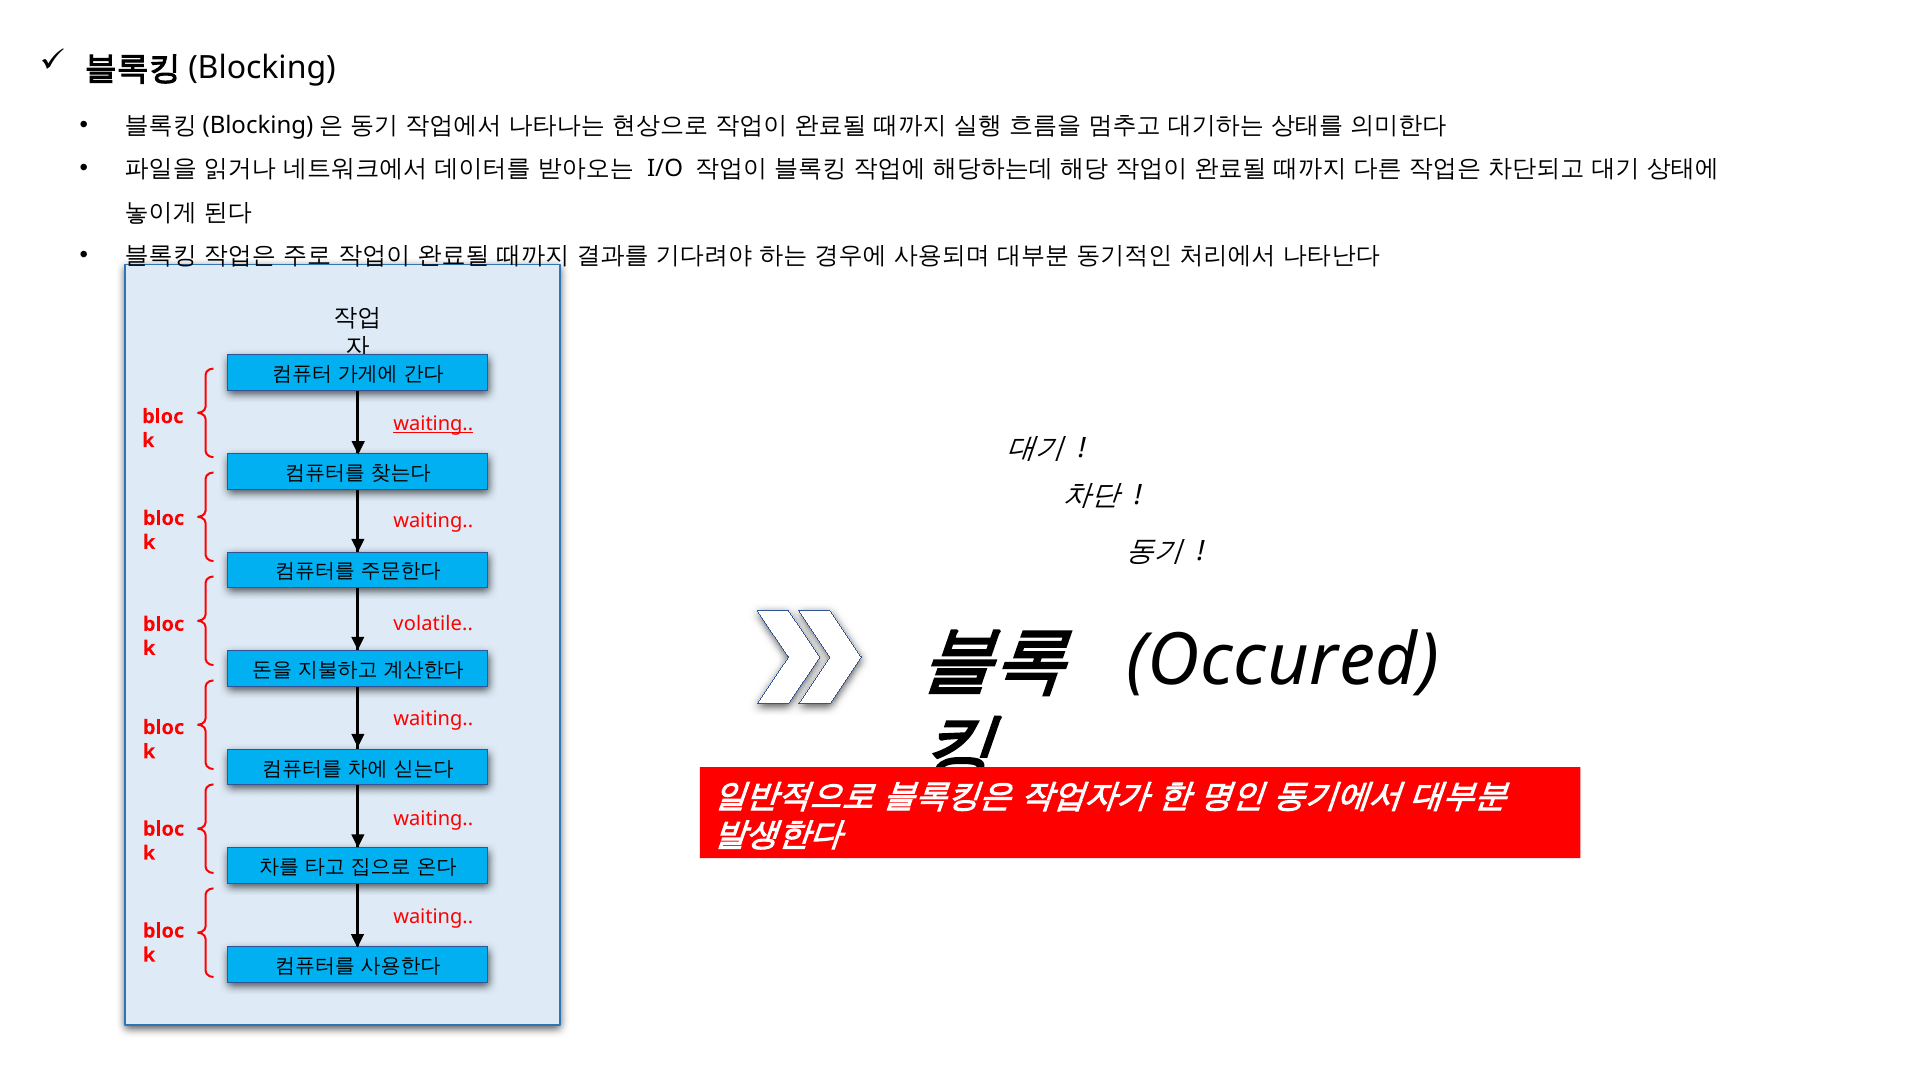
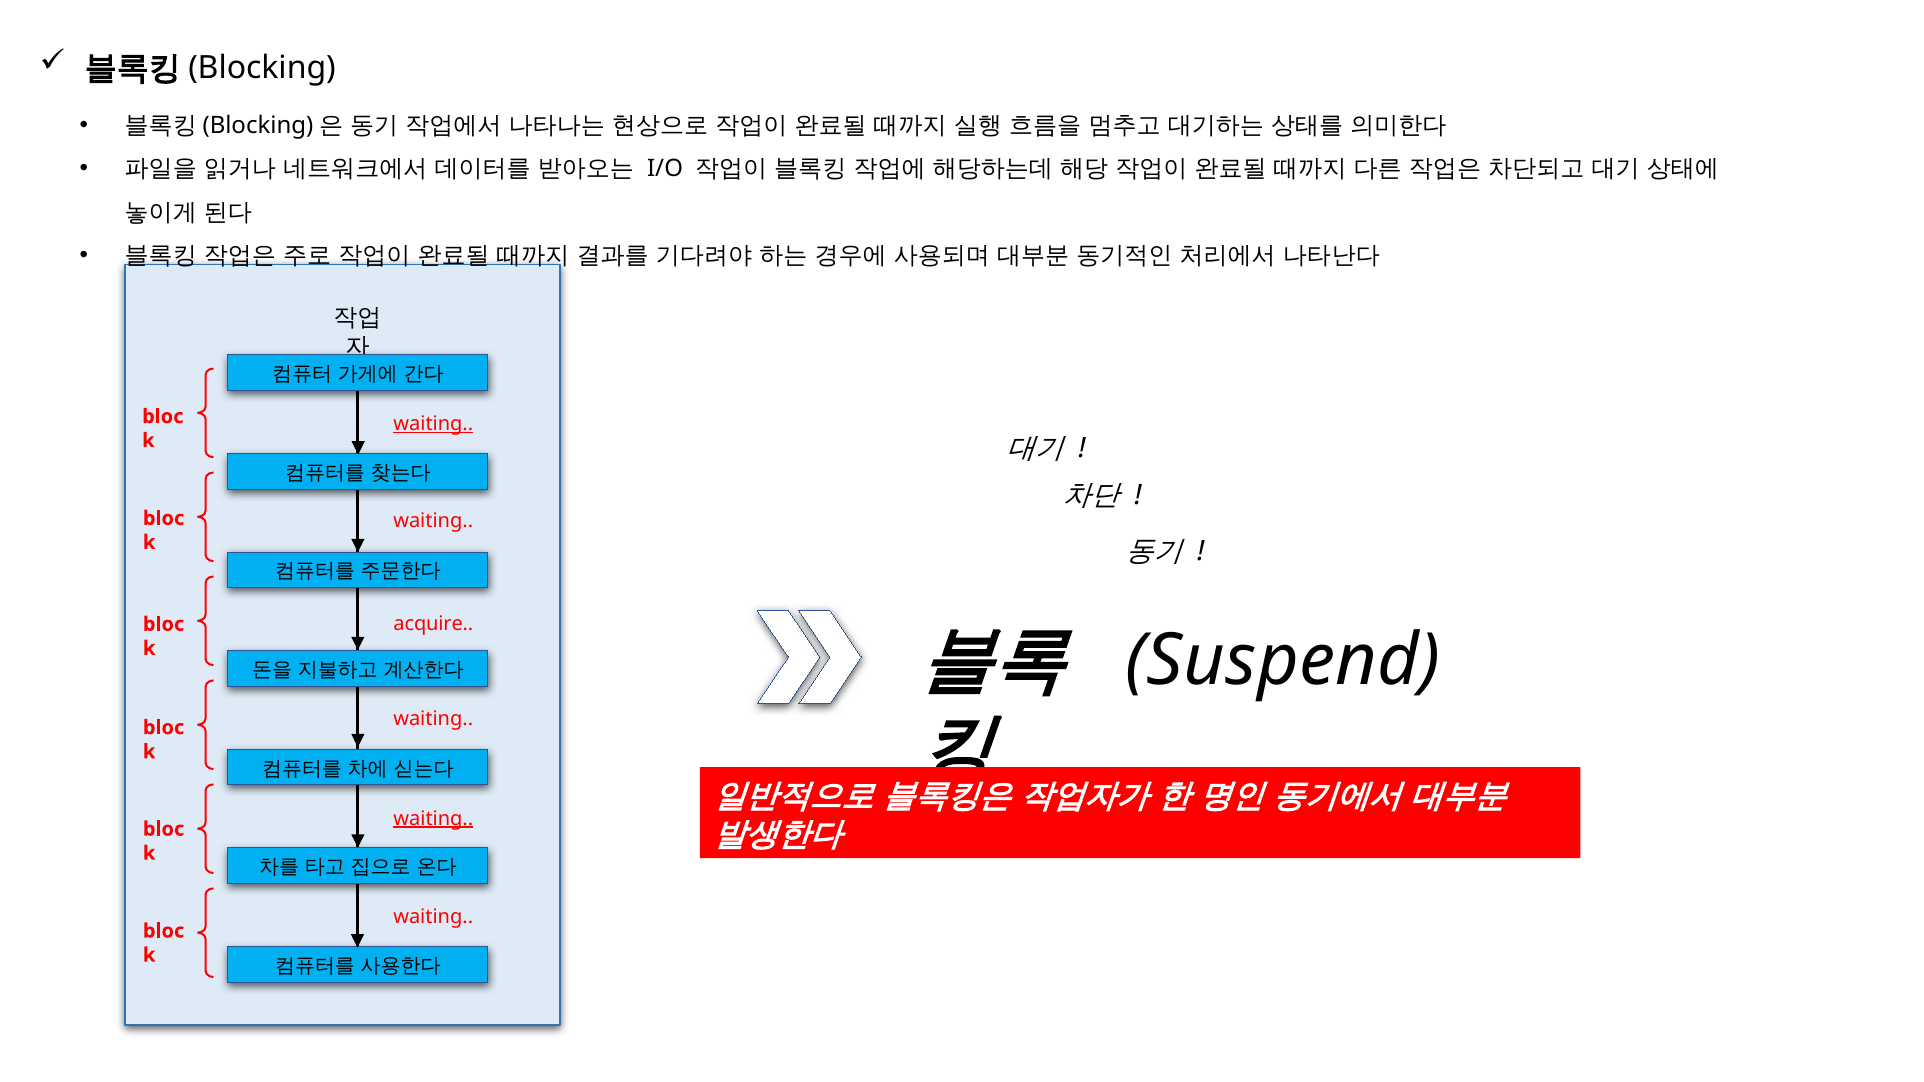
volatile: volatile -> acquire
Occured: Occured -> Suspend
waiting at (433, 819) underline: none -> present
